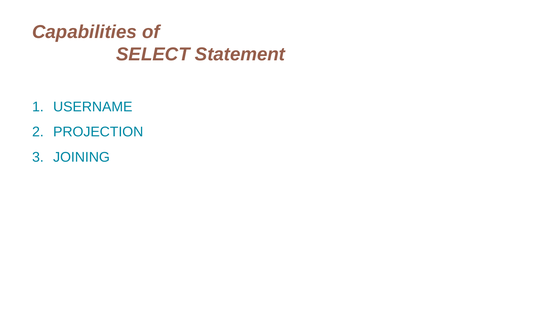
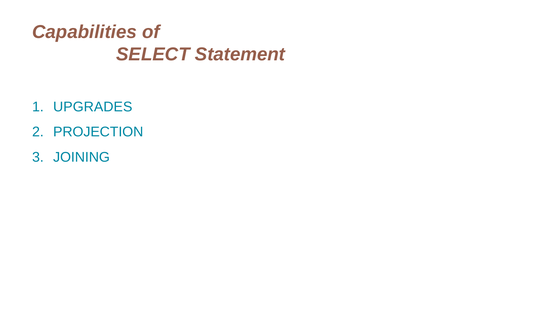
USERNAME: USERNAME -> UPGRADES
